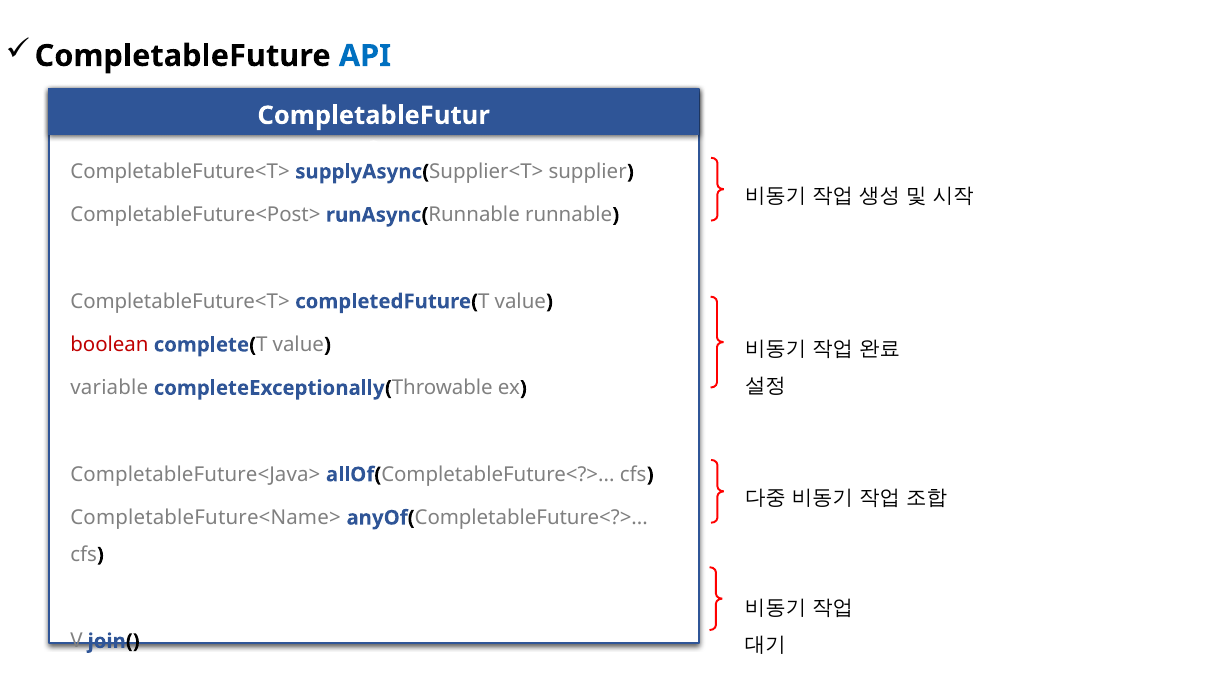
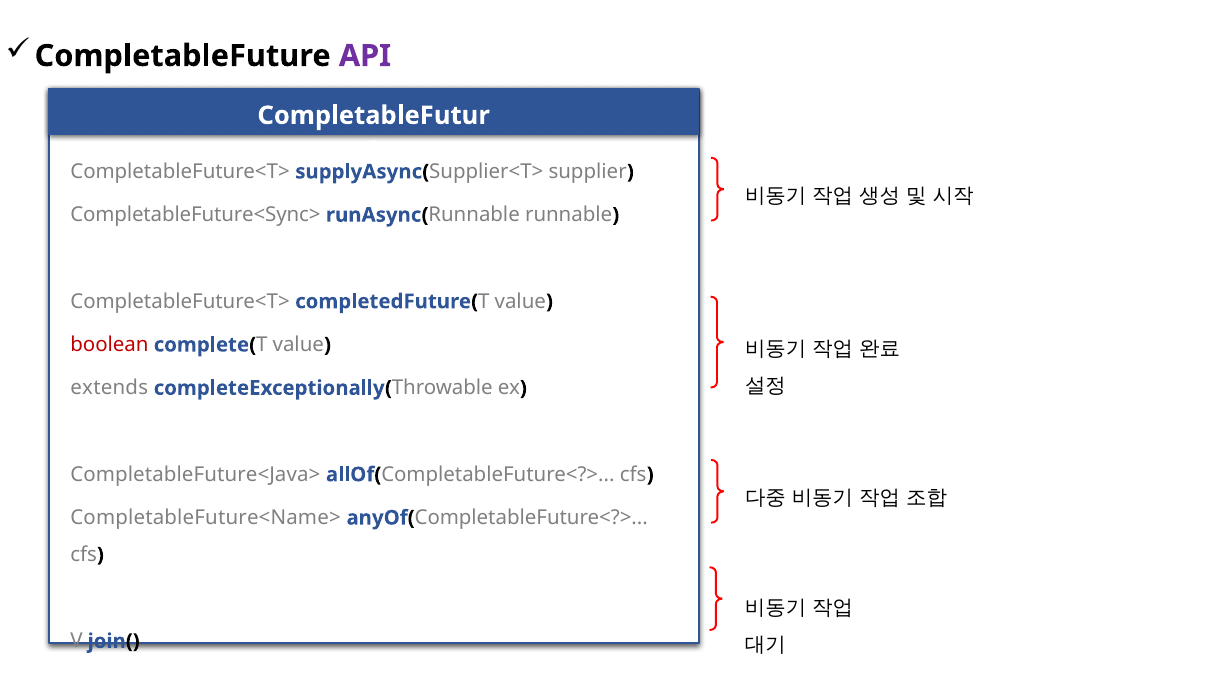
API colour: blue -> purple
CompletableFuture<Post>: CompletableFuture<Post> -> CompletableFuture<Sync>
variable: variable -> extends
